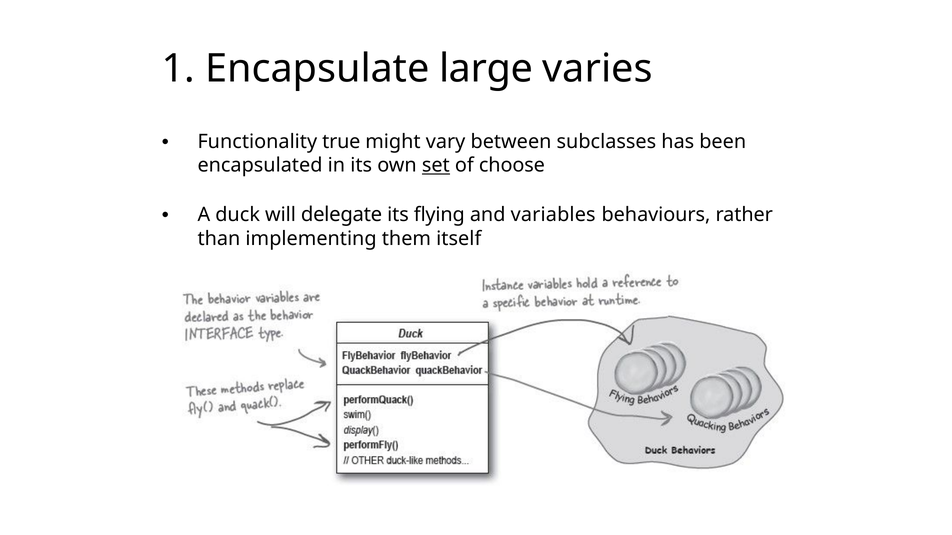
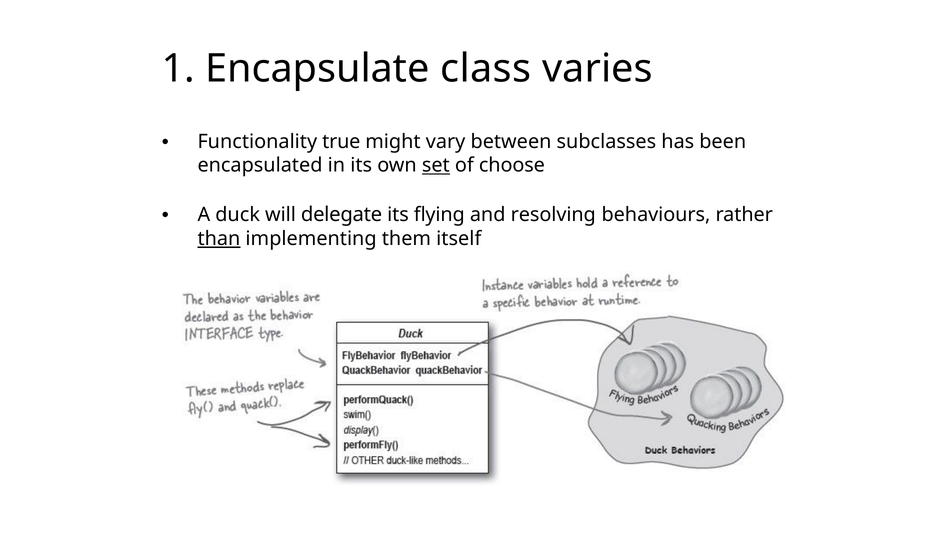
large: large -> class
variables: variables -> resolving
than underline: none -> present
